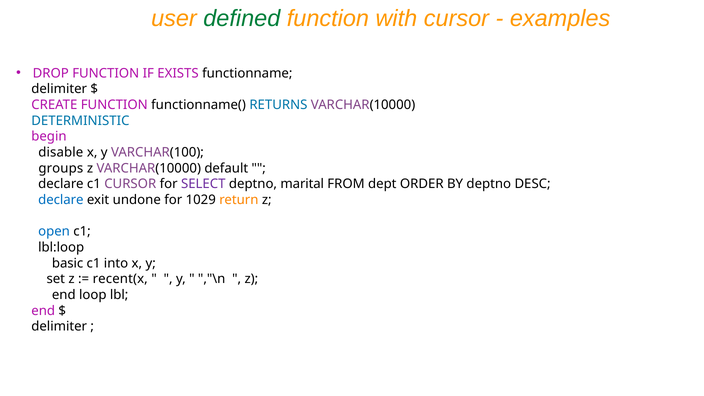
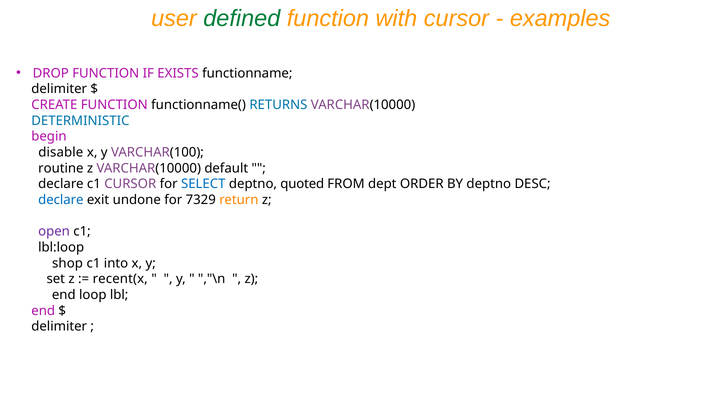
groups: groups -> routine
SELECT colour: purple -> blue
marital: marital -> quoted
1029: 1029 -> 7329
open colour: blue -> purple
basic: basic -> shop
